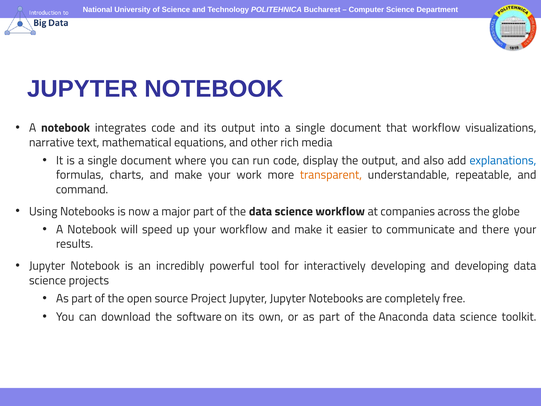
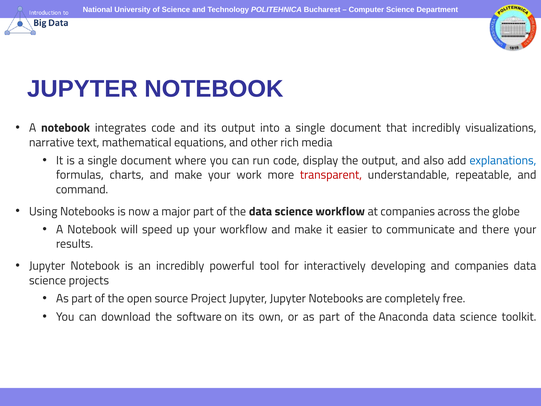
that workflow: workflow -> incredibly
transparent colour: orange -> red
and developing: developing -> companies
